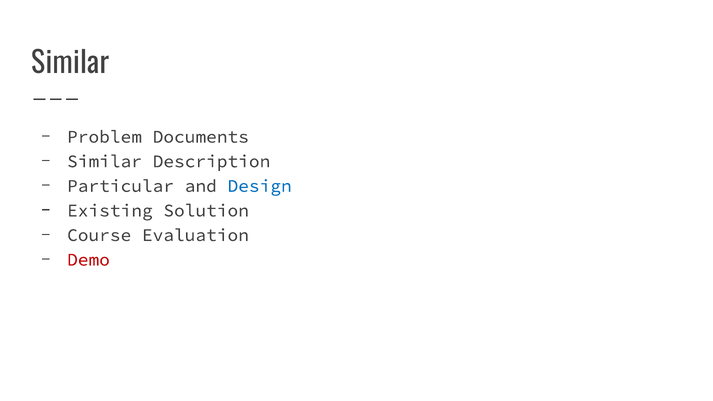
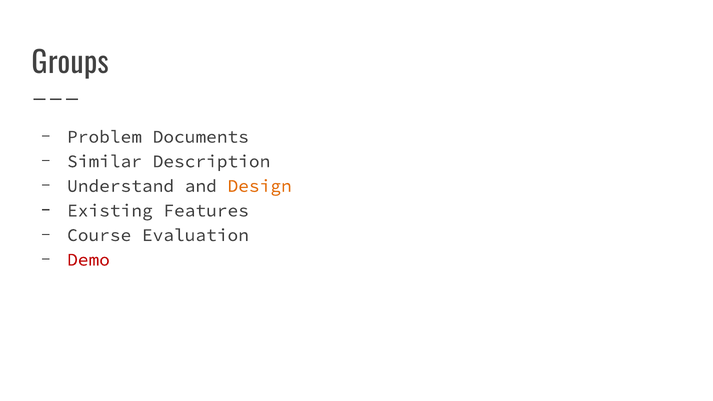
Similar at (70, 63): Similar -> Groups
Particular: Particular -> Understand
Design colour: blue -> orange
Solution: Solution -> Features
